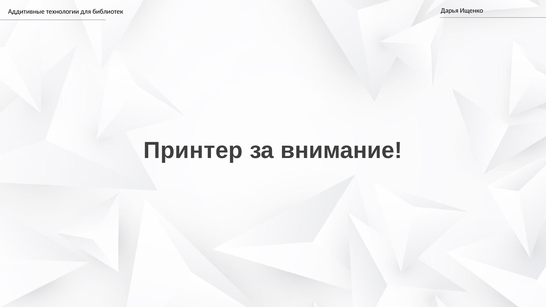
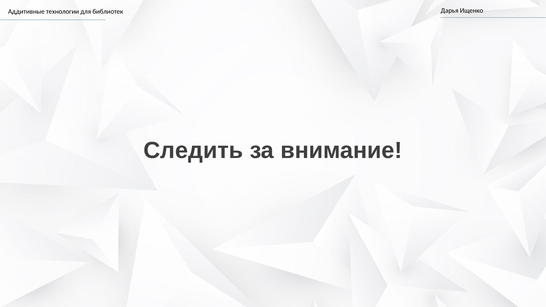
Принтер: Принтер -> Следить
